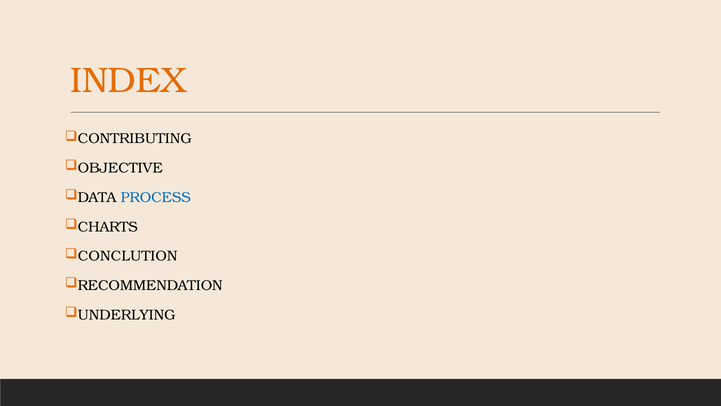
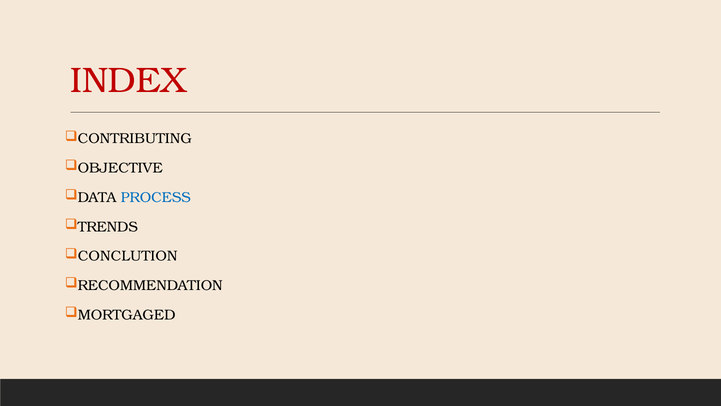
INDEX colour: orange -> red
CHARTS: CHARTS -> TRENDS
UNDERLYING: UNDERLYING -> MORTGAGED
